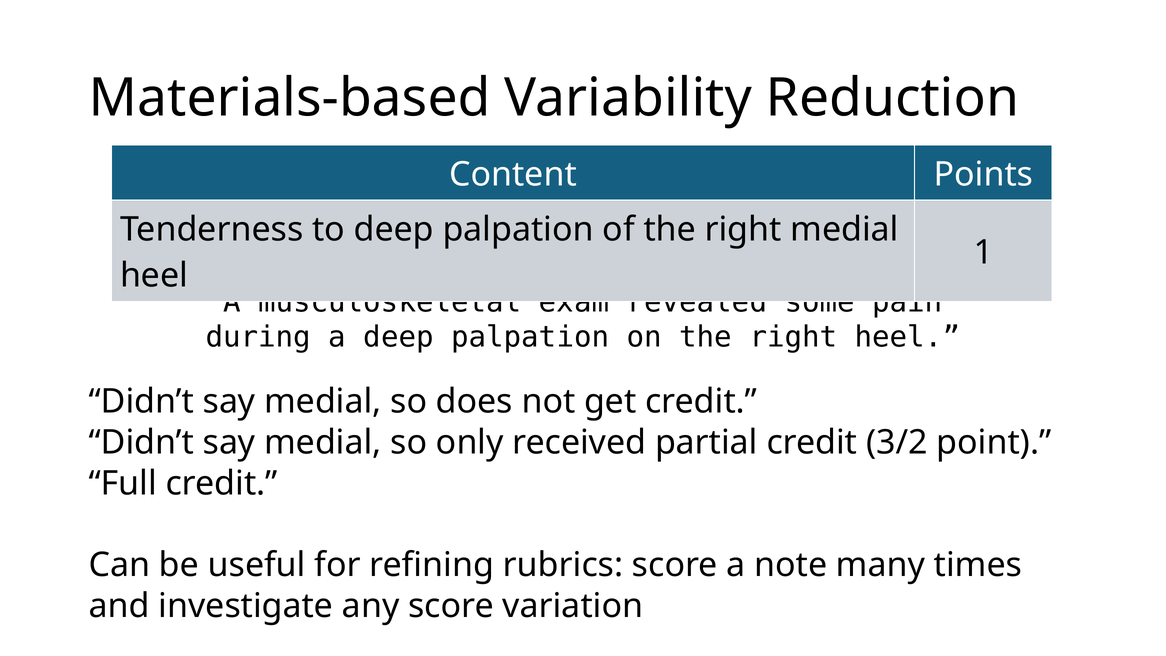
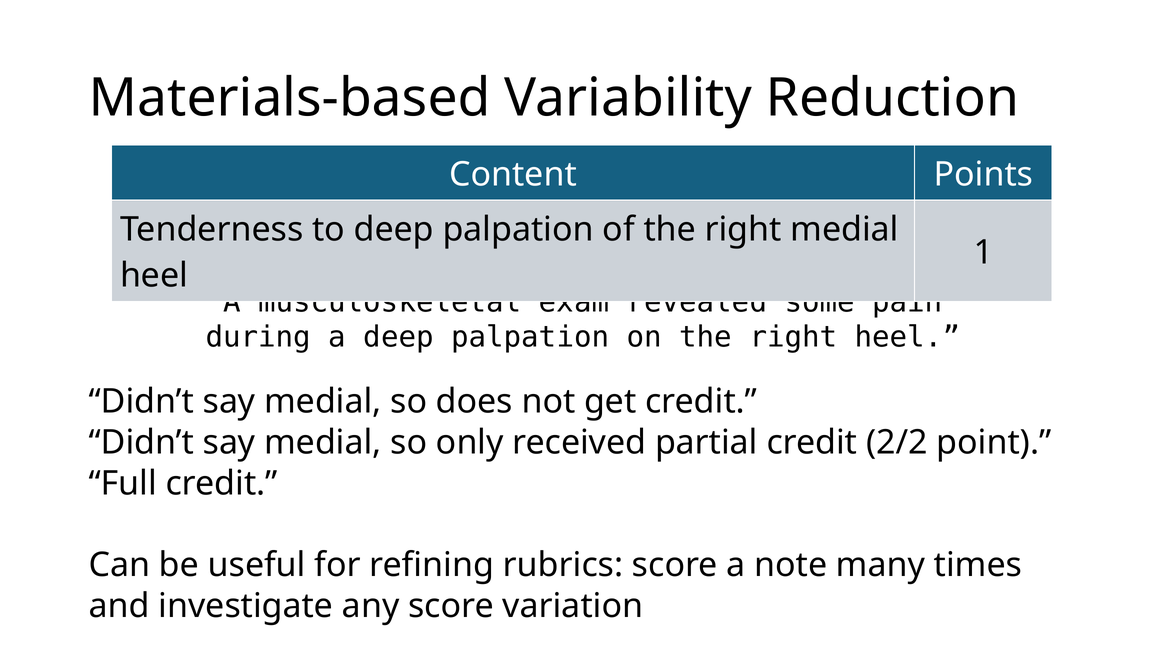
3/2: 3/2 -> 2/2
